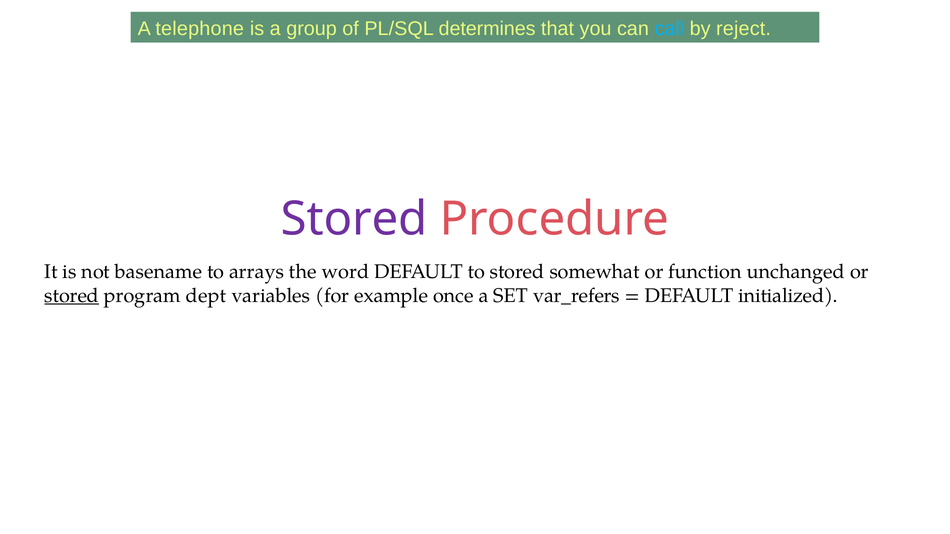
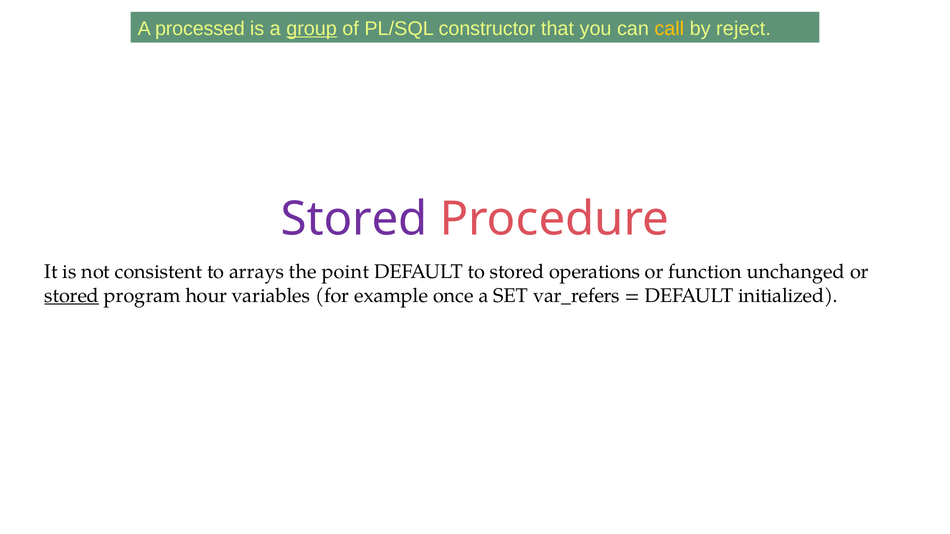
telephone: telephone -> processed
group underline: none -> present
determines: determines -> constructor
call colour: light blue -> yellow
basename: basename -> consistent
word: word -> point
somewhat: somewhat -> operations
dept: dept -> hour
